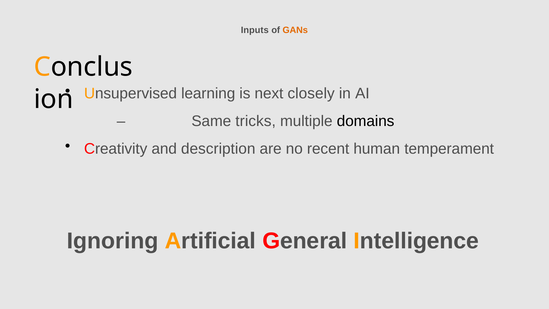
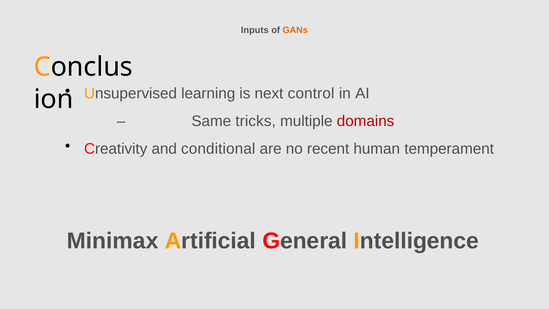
closely: closely -> control
domains colour: black -> red
description: description -> conditional
Ignoring: Ignoring -> Minimax
